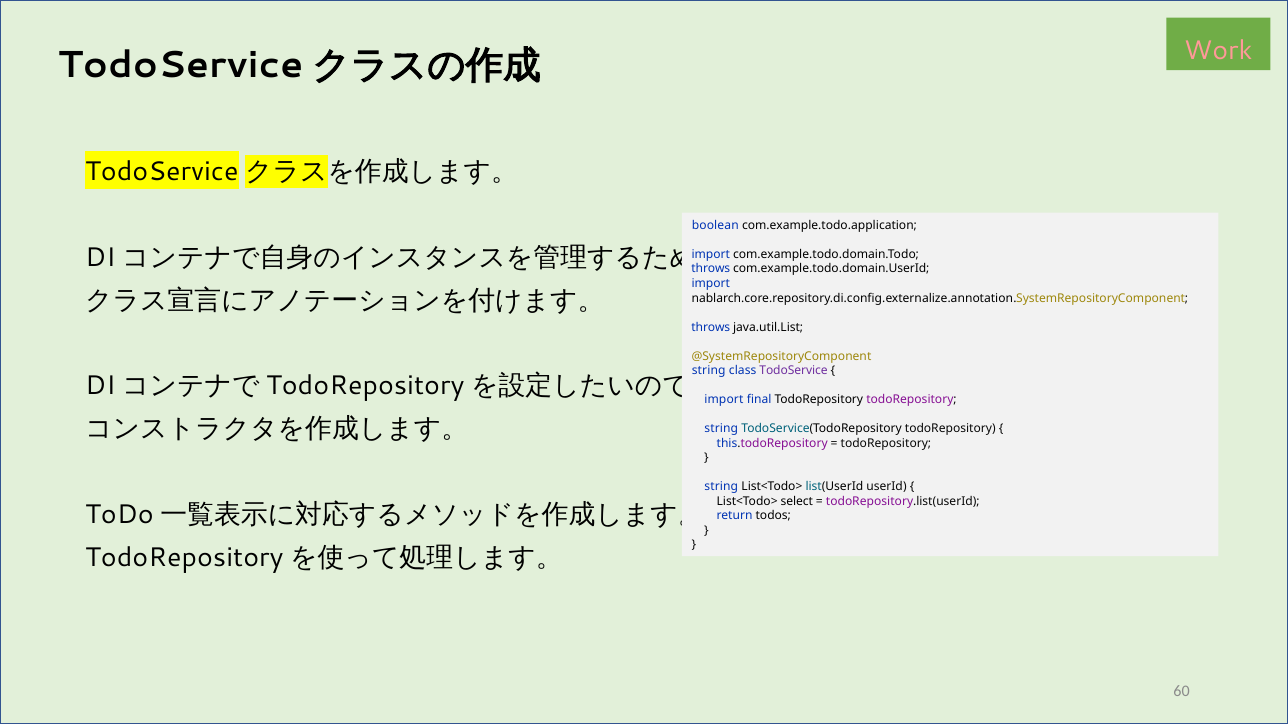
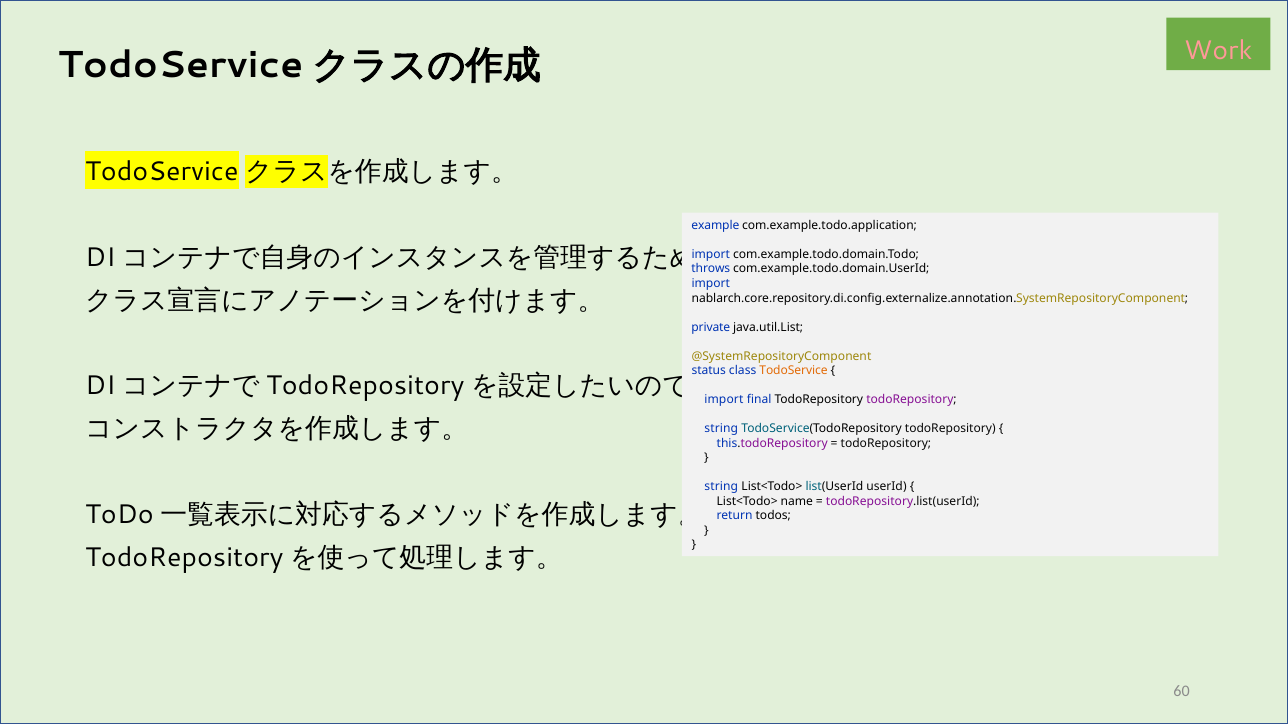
boolean: boolean -> example
throws at (711, 327): throws -> private
string at (709, 371): string -> status
TodoService colour: purple -> orange
select: select -> name
